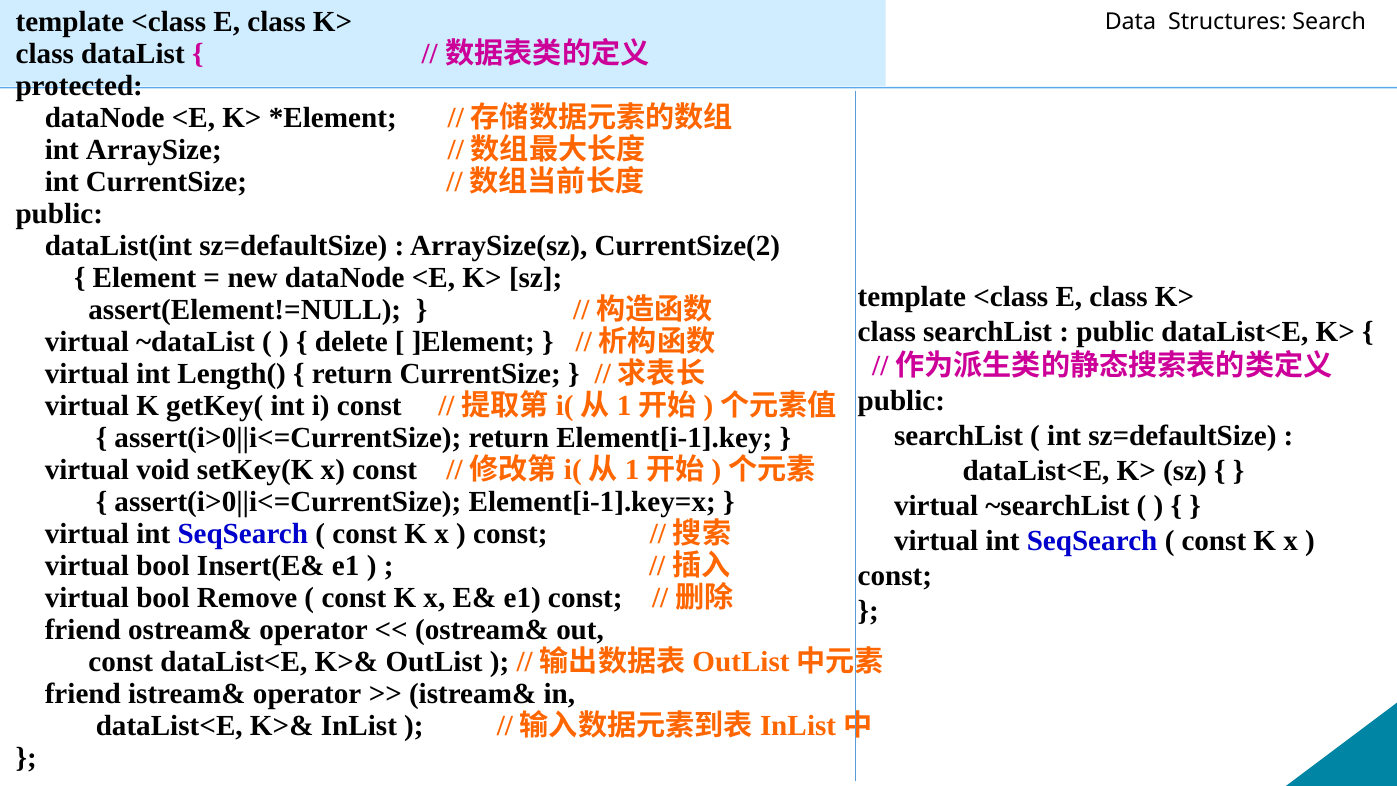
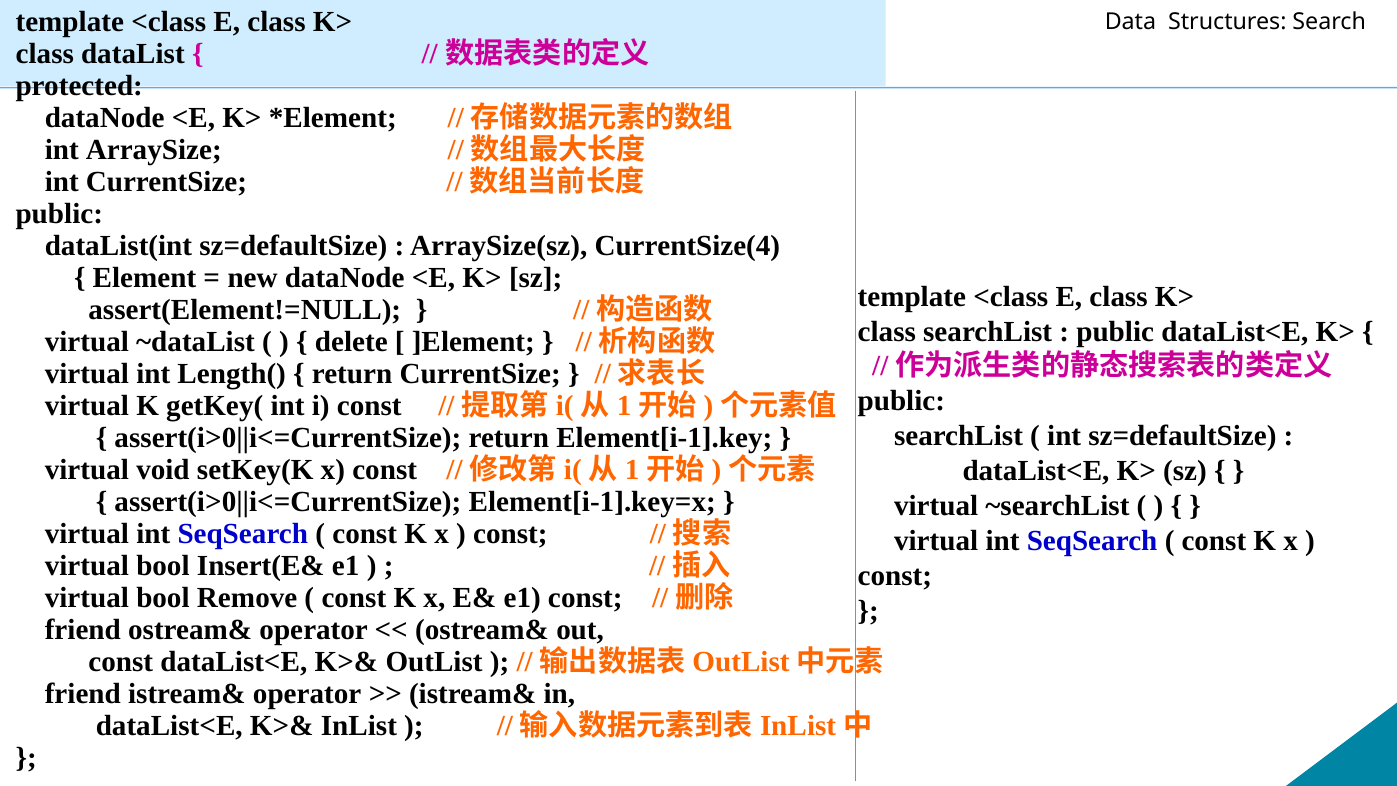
CurrentSize(2: CurrentSize(2 -> CurrentSize(4
